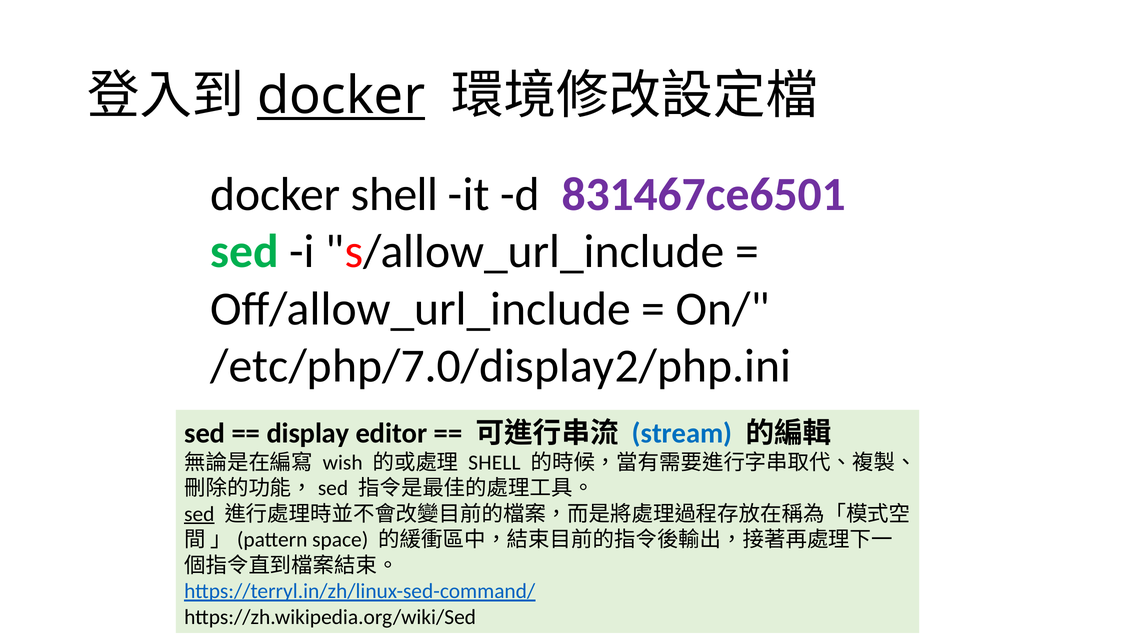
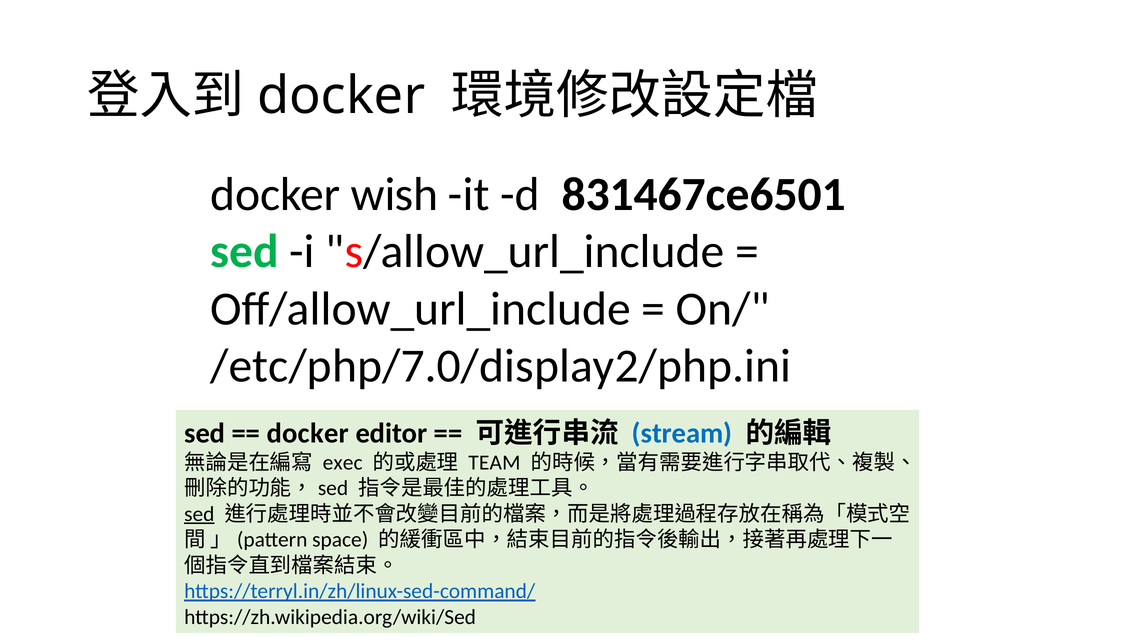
docker at (341, 96) underline: present -> none
docker shell: shell -> wish
831467ce6501 colour: purple -> black
display at (308, 433): display -> docker
wish: wish -> exec
SHELL at (494, 463): SHELL -> TEAM
